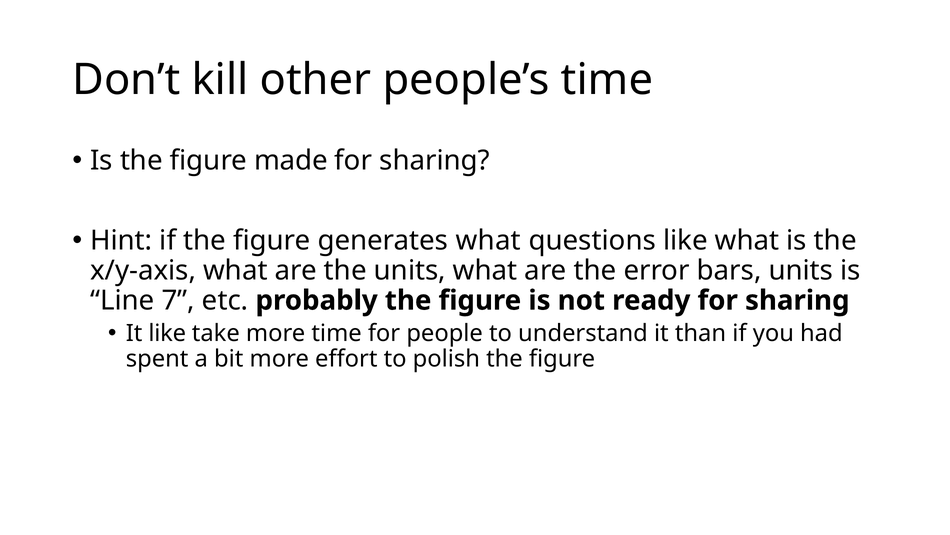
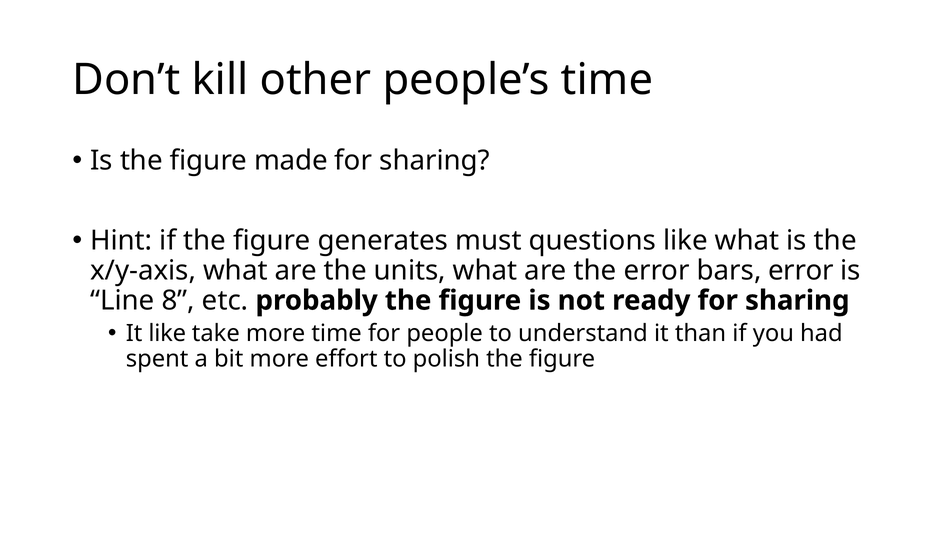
generates what: what -> must
bars units: units -> error
7: 7 -> 8
